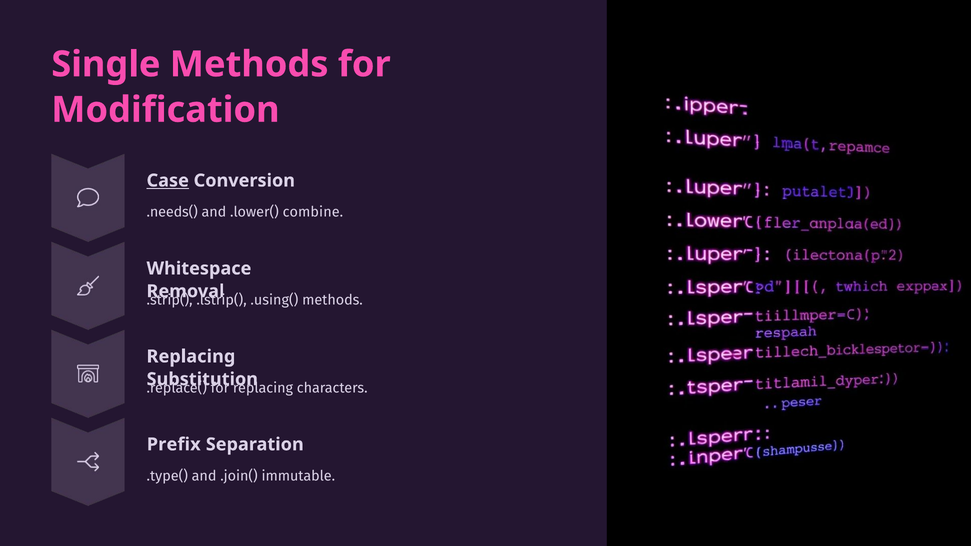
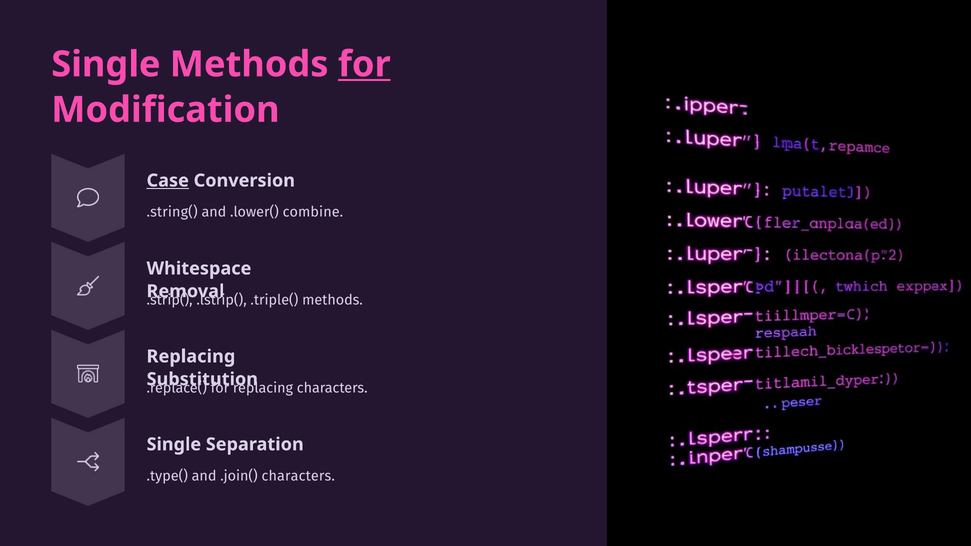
for at (364, 64) underline: none -> present
.needs(: .needs( -> .string(
.using(: .using( -> .triple(
Prefix at (174, 445): Prefix -> Single
.join( immutable: immutable -> characters
